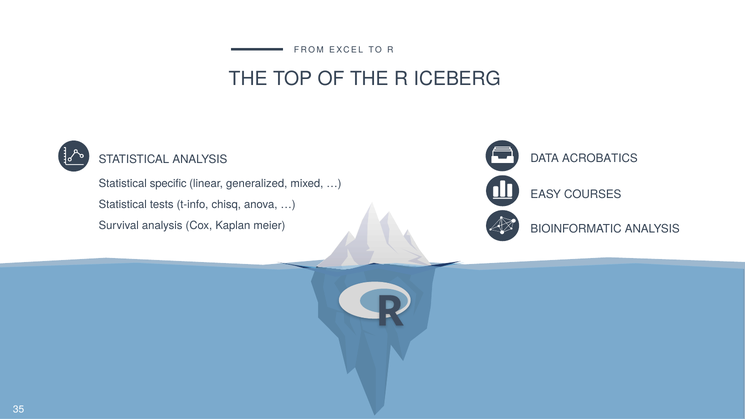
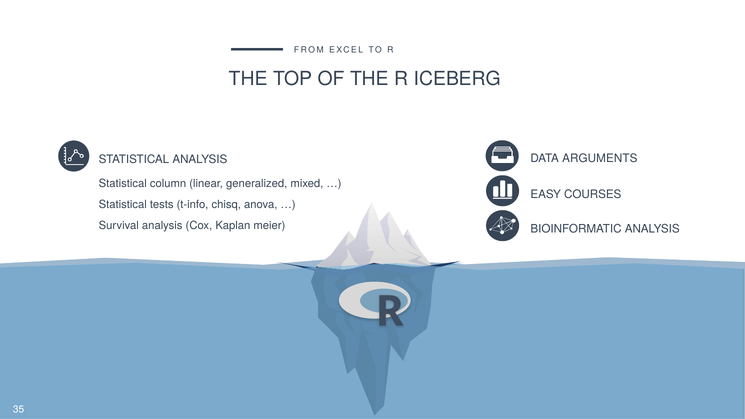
ACROBATICS: ACROBATICS -> ARGUMENTS
specific: specific -> column
